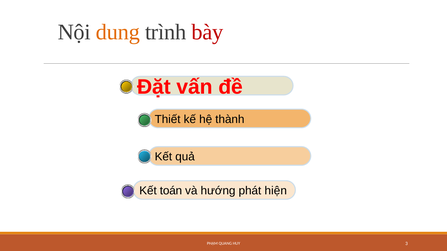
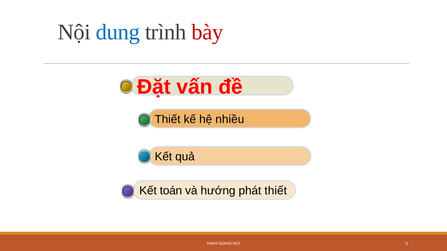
dung colour: orange -> blue
thành: thành -> nhiều
phát hiện: hiện -> thiết
